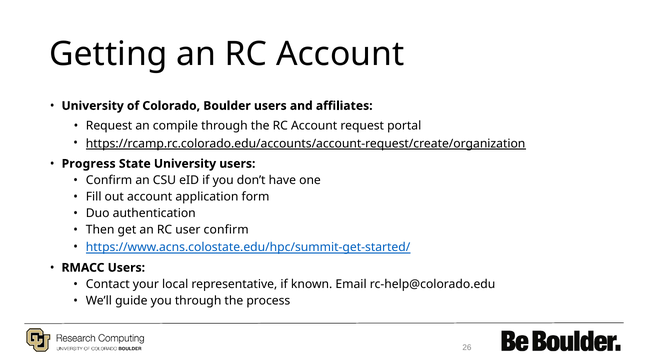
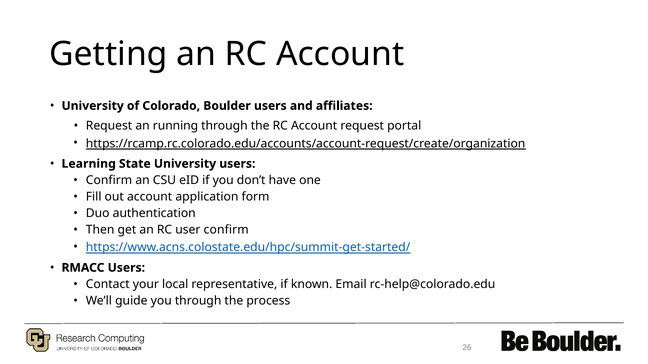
compile: compile -> running
Progress: Progress -> Learning
